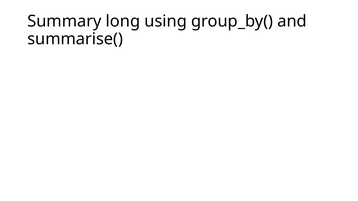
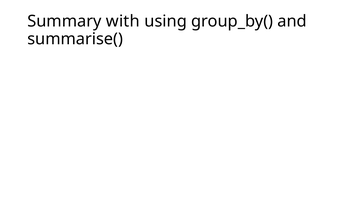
long: long -> with
